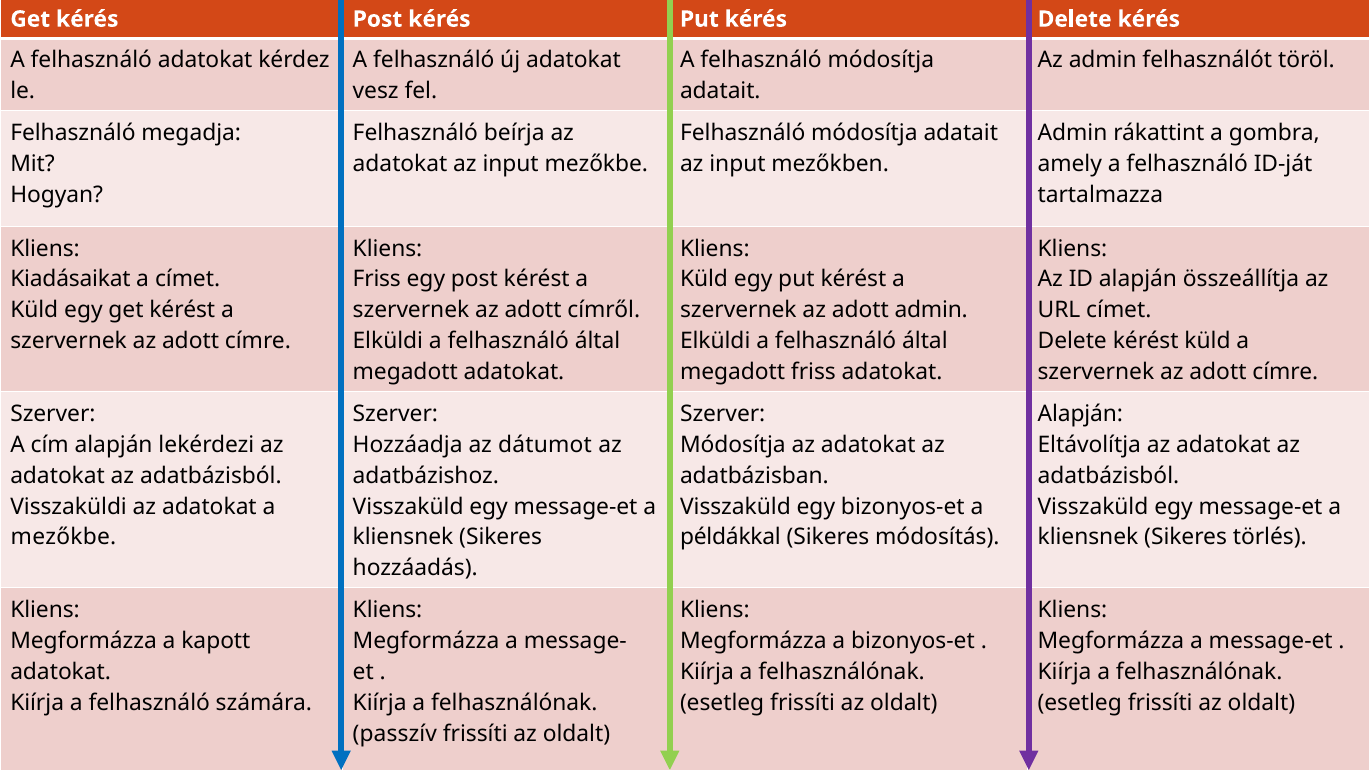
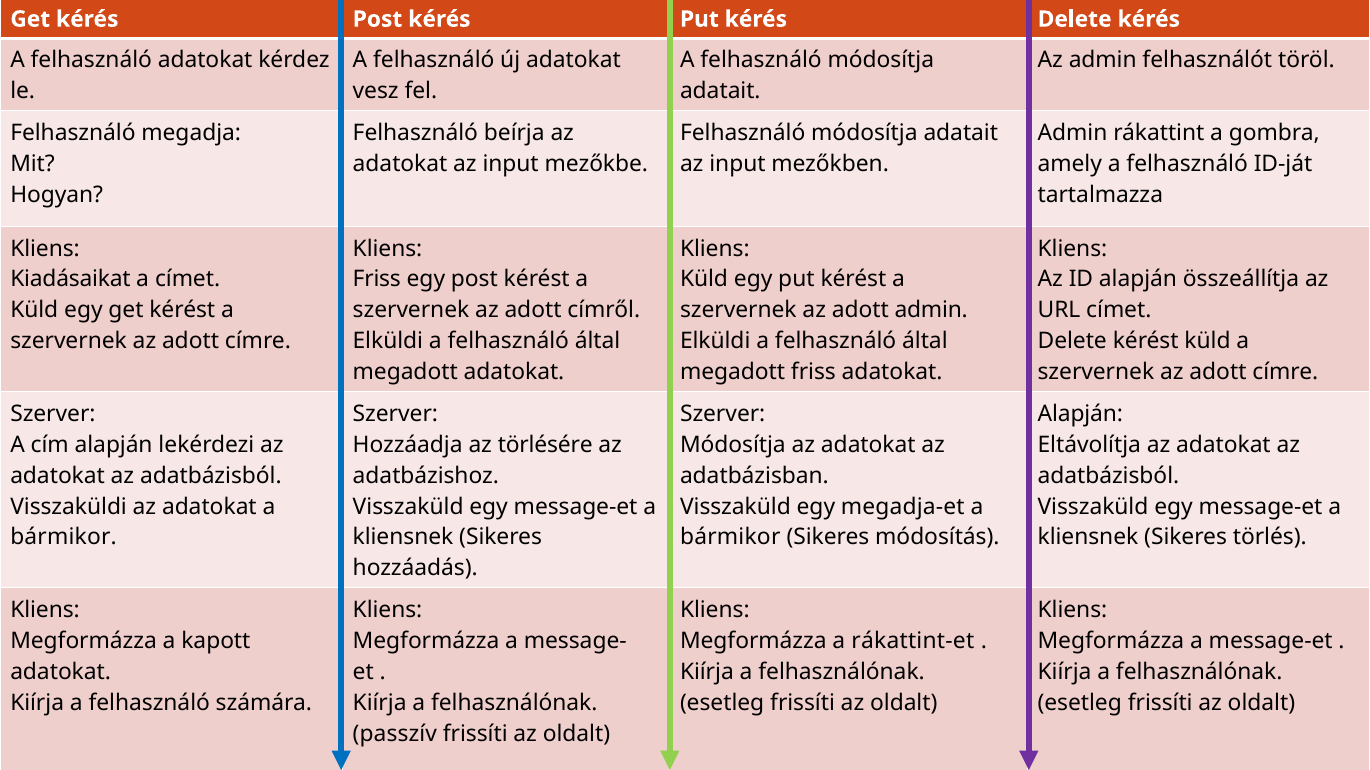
dátumot: dátumot -> törlésére
egy bizonyos-et: bizonyos-et -> megadja-et
mezőkbe at (63, 538): mezőkbe -> bármikor
példákkal at (730, 538): példákkal -> bármikor
a bizonyos-et: bizonyos-et -> rákattint-et
